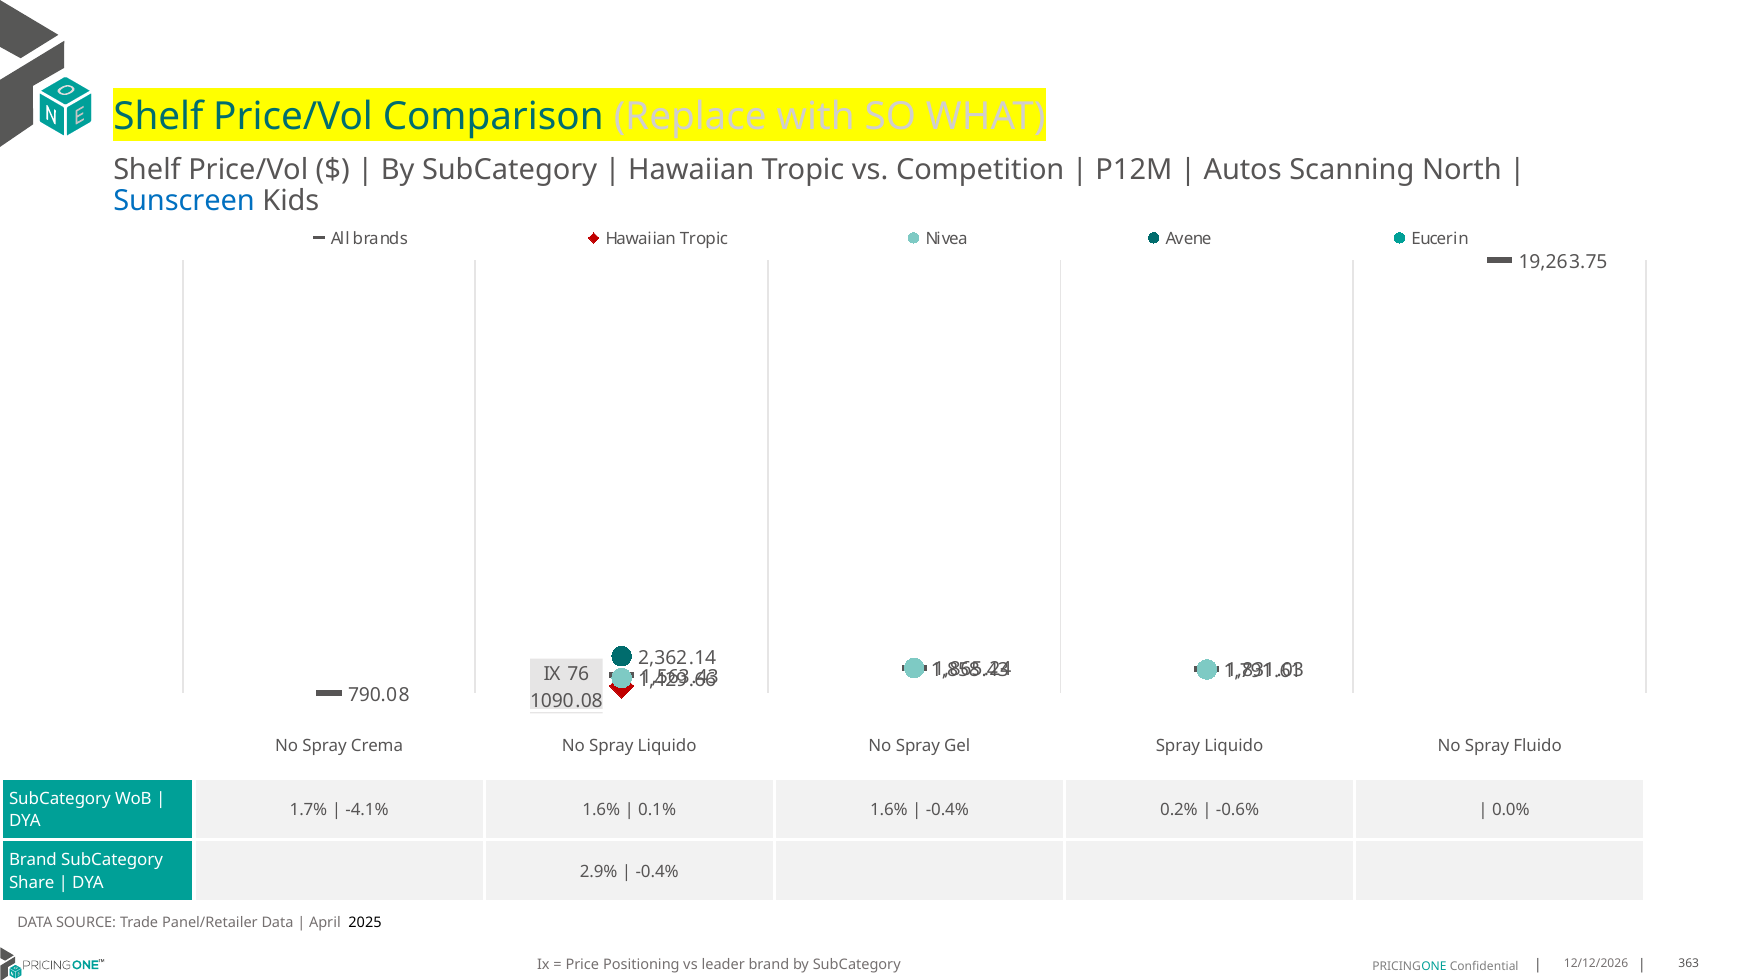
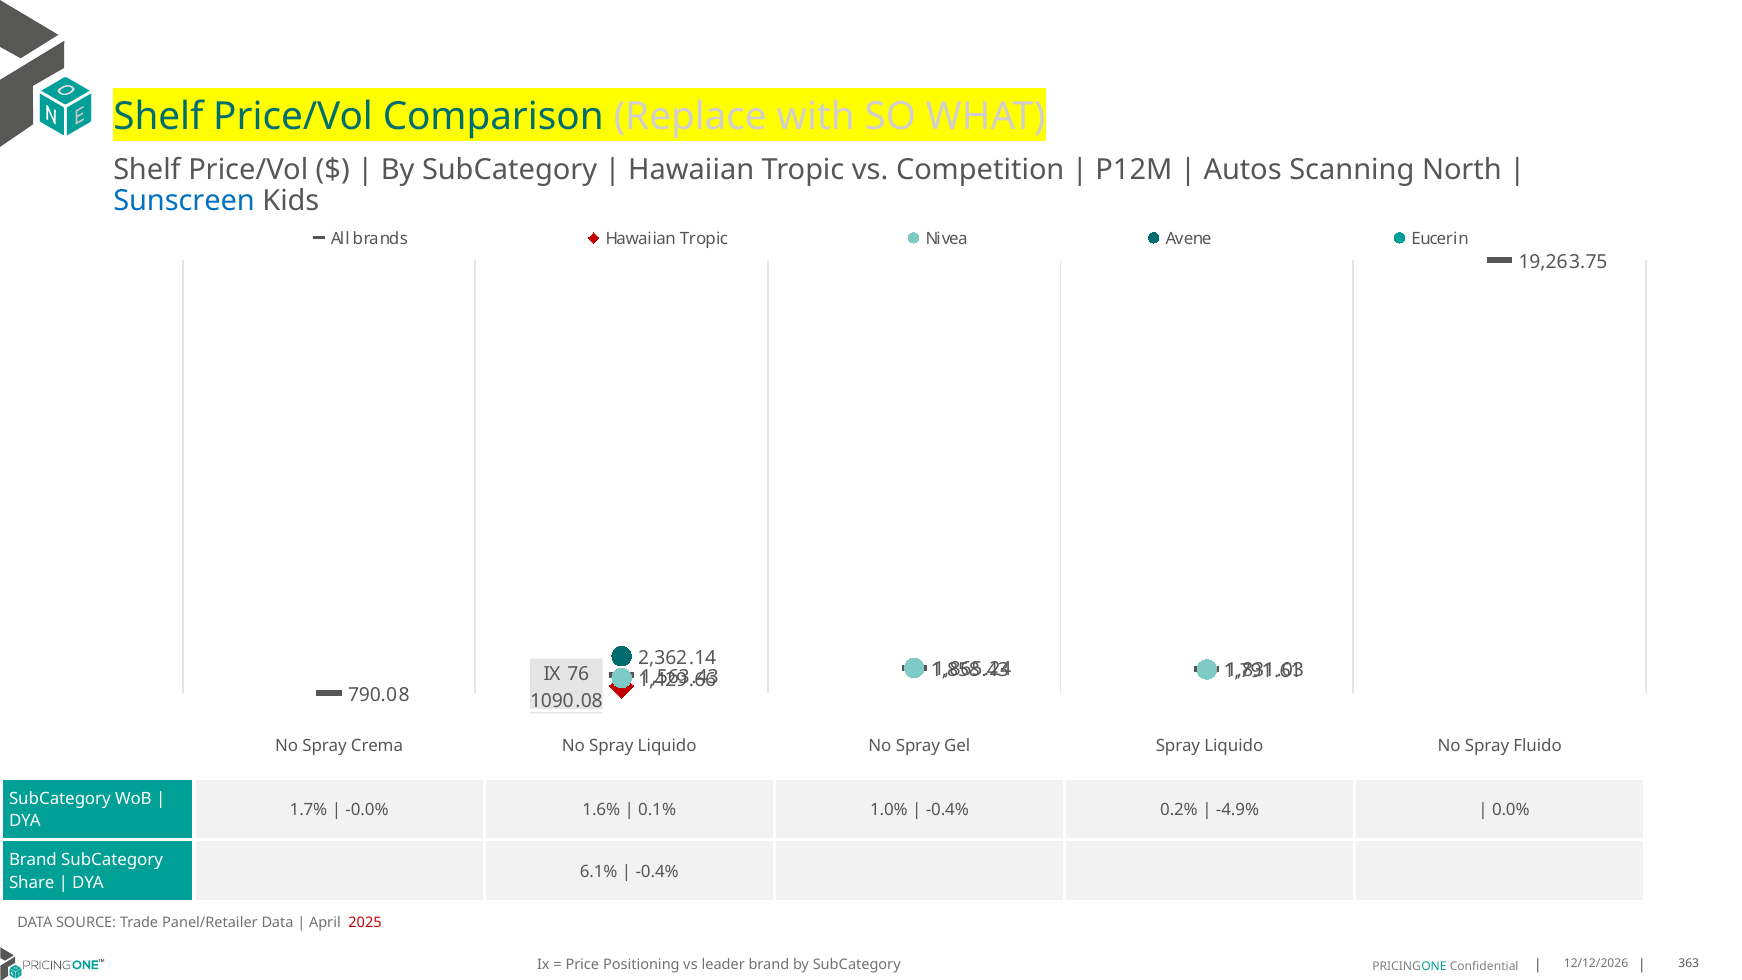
-4.1%: -4.1% -> -0.0%
0.1% 1.6%: 1.6% -> 1.0%
-0.6%: -0.6% -> -4.9%
2.9%: 2.9% -> 6.1%
2025 colour: black -> red
